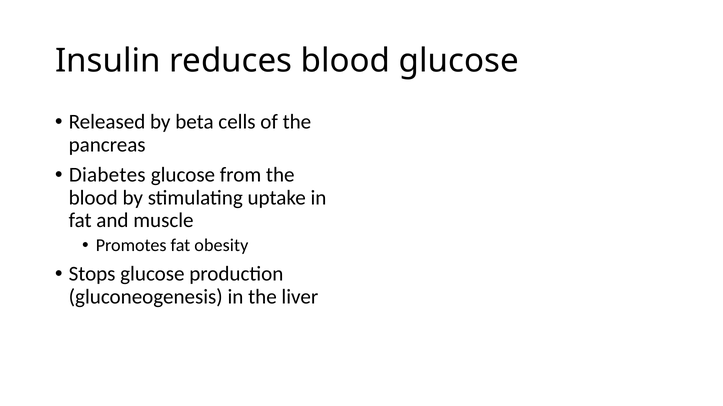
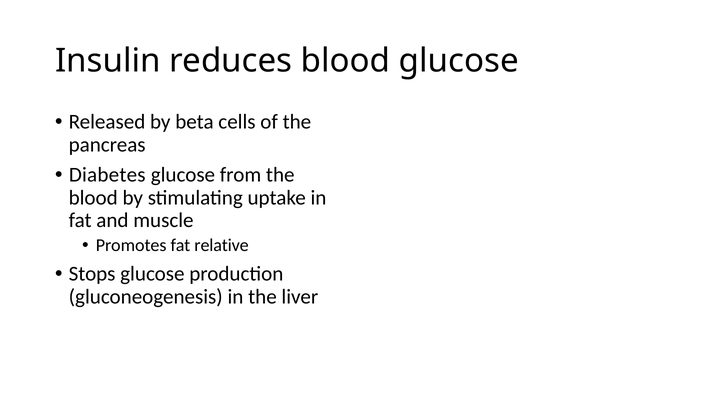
obesity: obesity -> relative
